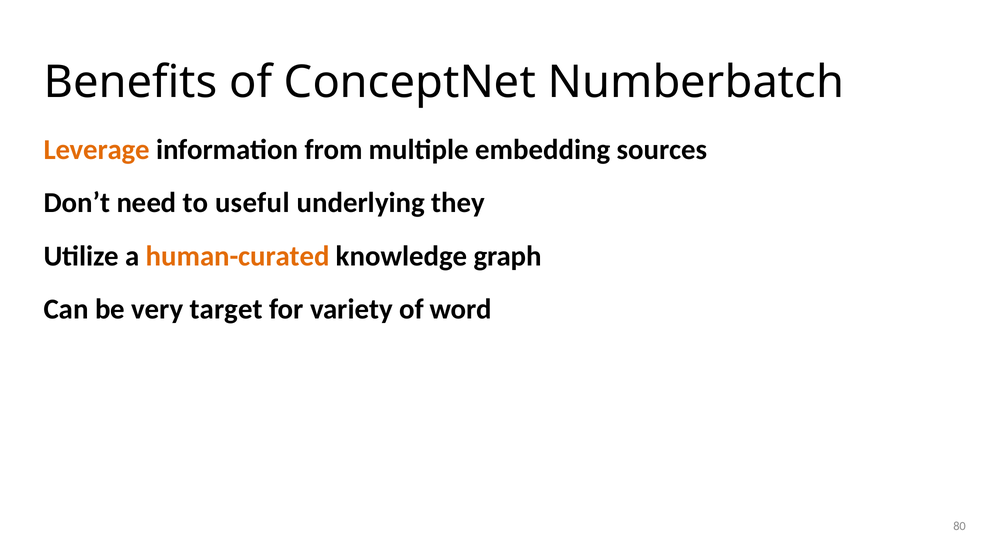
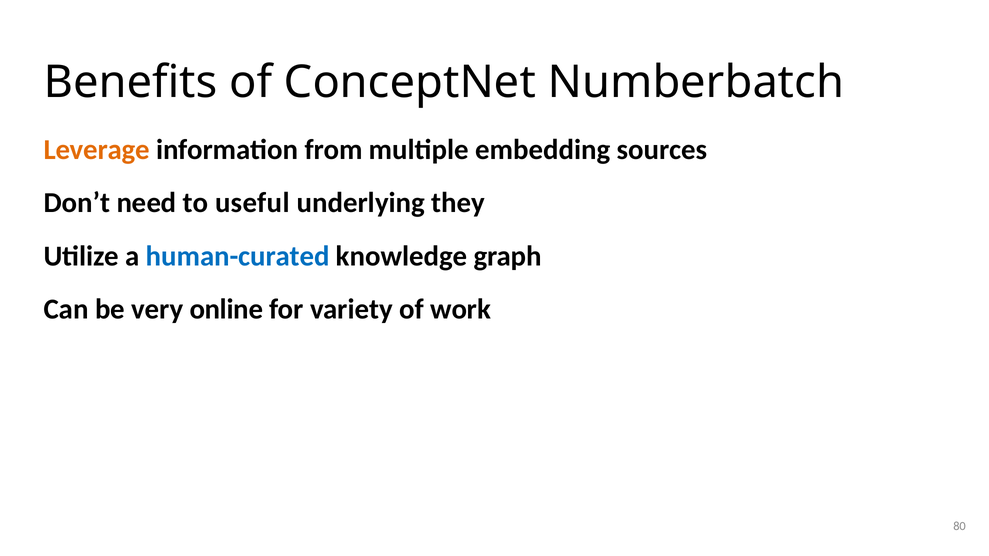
human-curated colour: orange -> blue
target: target -> online
word: word -> work
